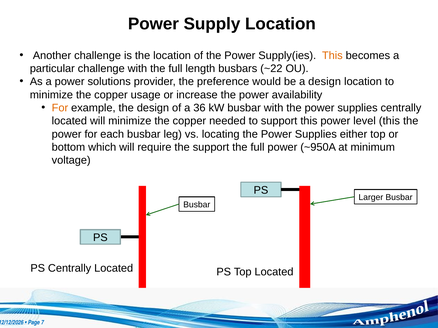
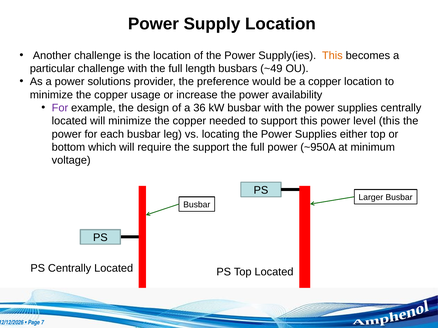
~22: ~22 -> ~49
a design: design -> copper
For at (60, 108) colour: orange -> purple
